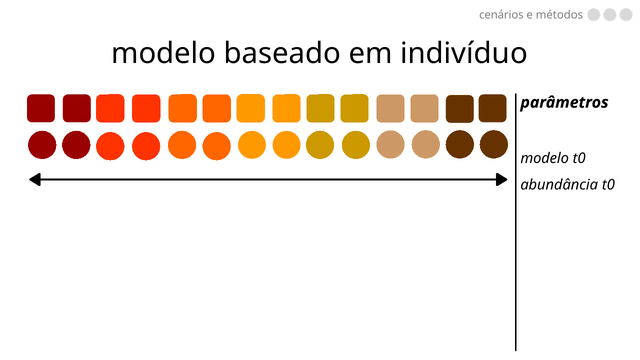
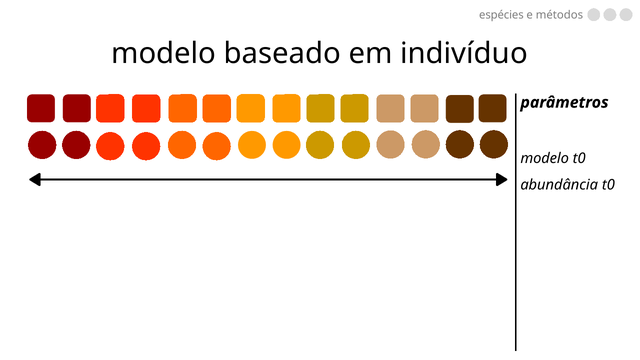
cenários: cenários -> espécies
